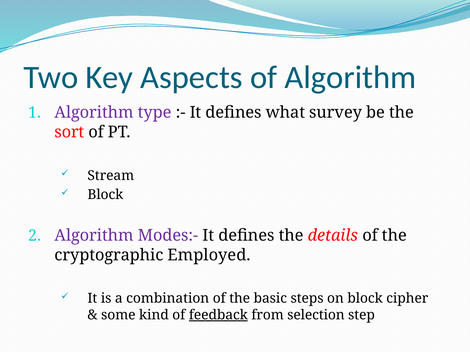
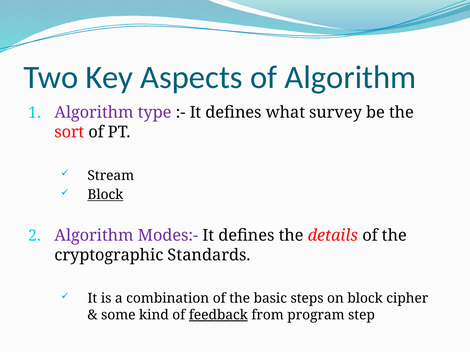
Block at (105, 195) underline: none -> present
Employed: Employed -> Standards
selection: selection -> program
